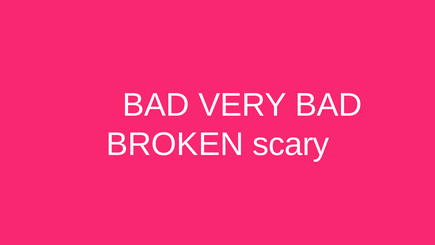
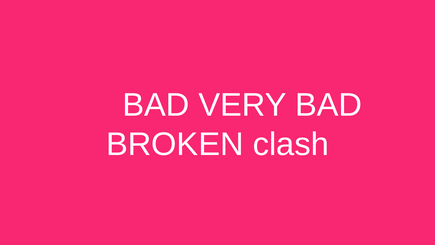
scary: scary -> clash
